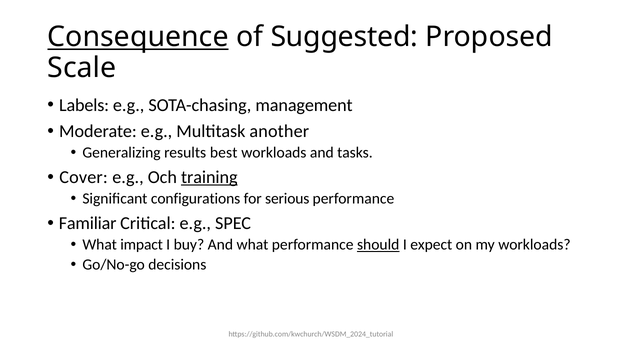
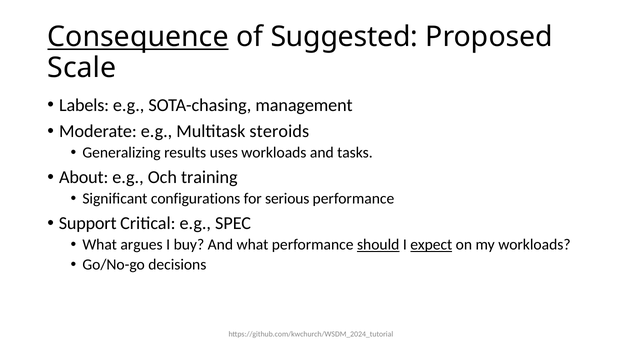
another: another -> steroids
best: best -> uses
Cover: Cover -> About
training underline: present -> none
Familiar: Familiar -> Support
impact: impact -> argues
expect underline: none -> present
